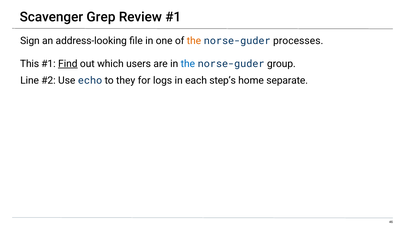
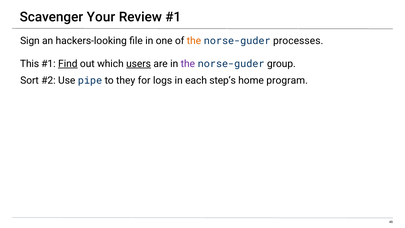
Grep: Grep -> Your
address-looking: address-looking -> hackers-looking
users underline: none -> present
the at (188, 64) colour: blue -> purple
Line: Line -> Sort
echo: echo -> pipe
separate: separate -> program
